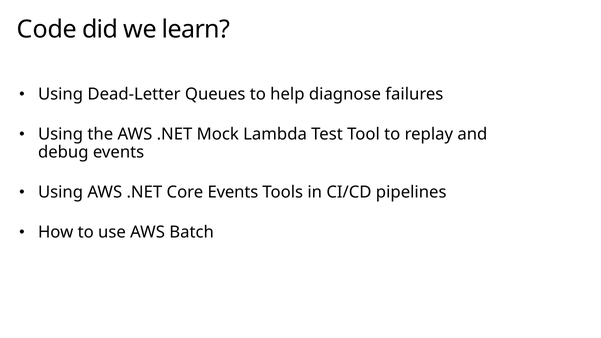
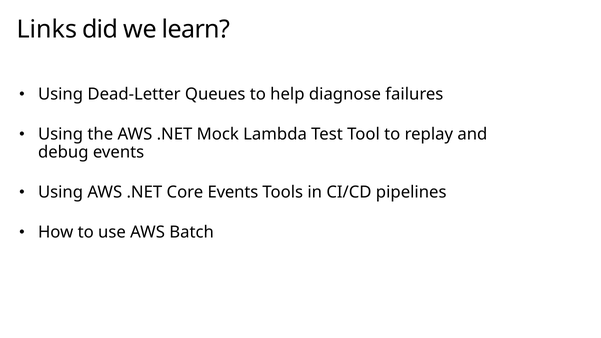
Code: Code -> Links
